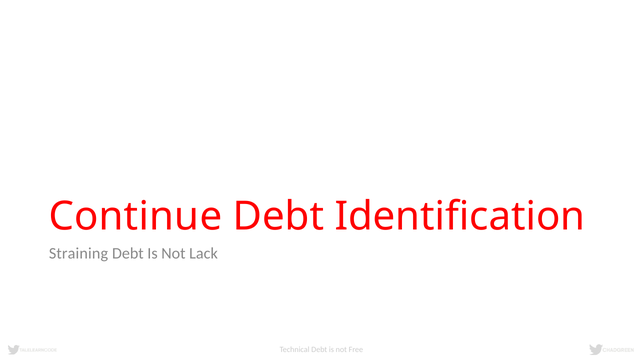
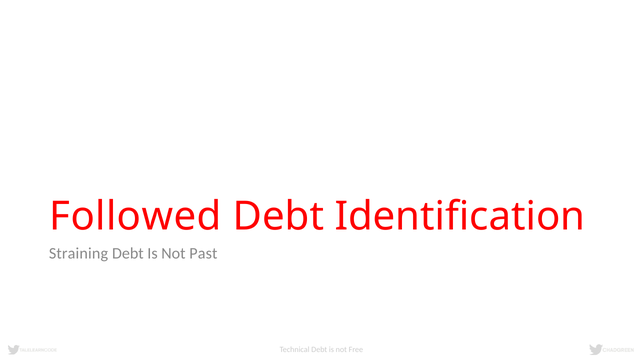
Continue: Continue -> Followed
Lack: Lack -> Past
